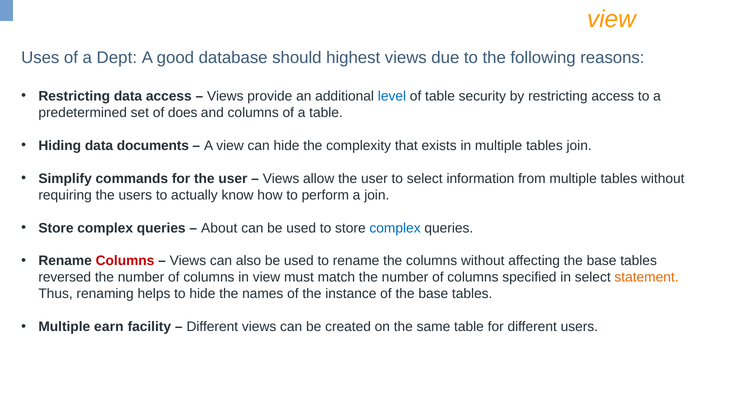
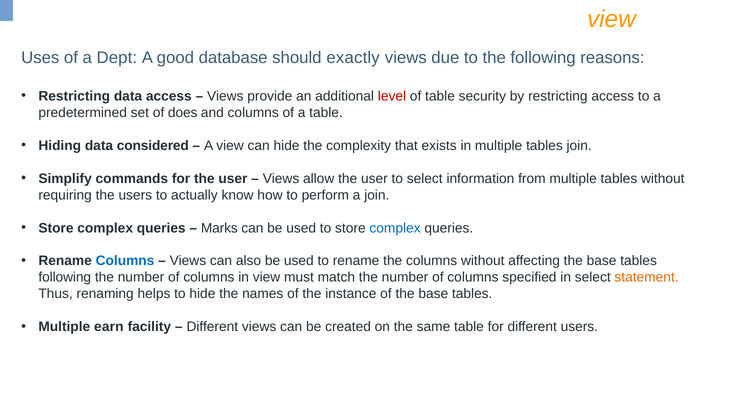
highest: highest -> exactly
level colour: blue -> red
documents: documents -> considered
About: About -> Marks
Columns at (125, 261) colour: red -> blue
reversed at (65, 278): reversed -> following
